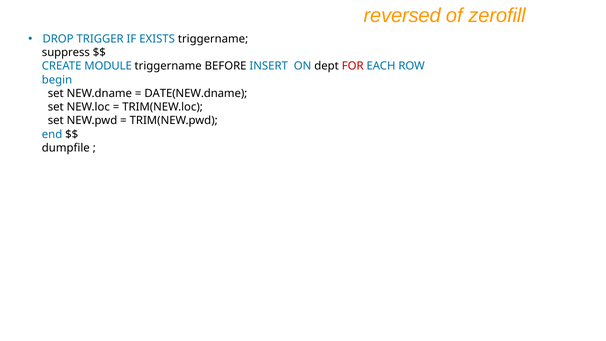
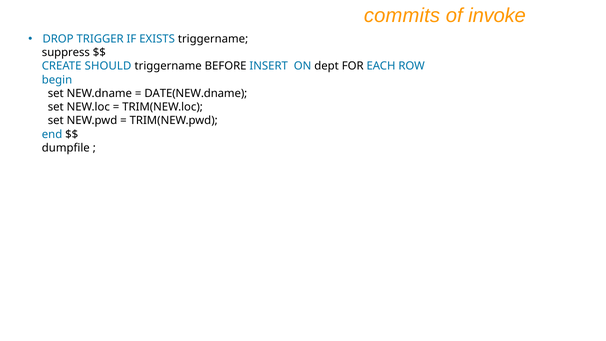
reversed: reversed -> commits
zerofill: zerofill -> invoke
MODULE: MODULE -> SHOULD
FOR colour: red -> black
